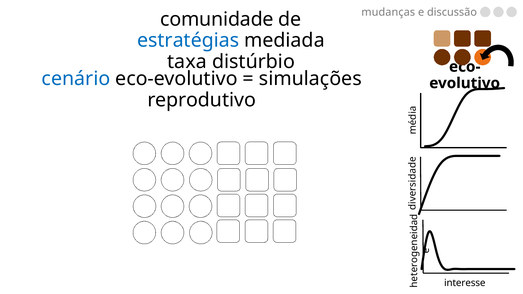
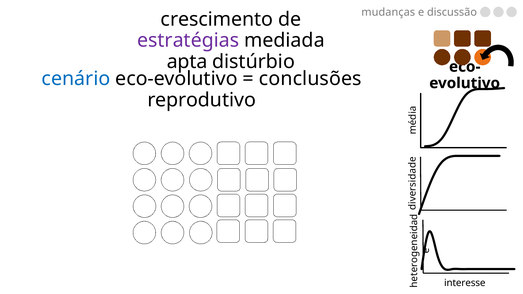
comunidade: comunidade -> crescimento
estratégias colour: blue -> purple
taxa: taxa -> apta
simulações: simulações -> conclusões
